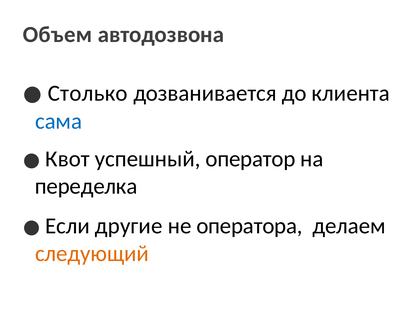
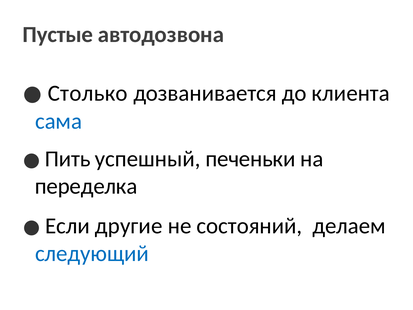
Объем: Объем -> Пустые
Квот: Квот -> Пить
оператор: оператор -> печеньки
оператора: оператора -> состояний
следующий colour: orange -> blue
